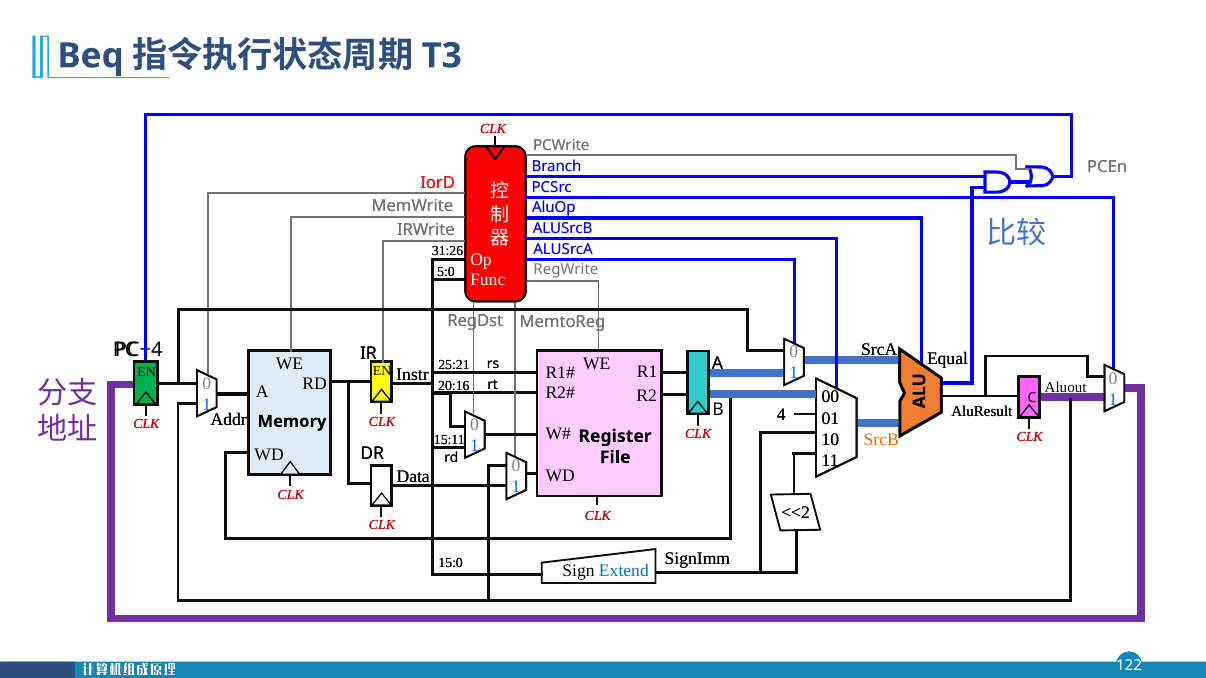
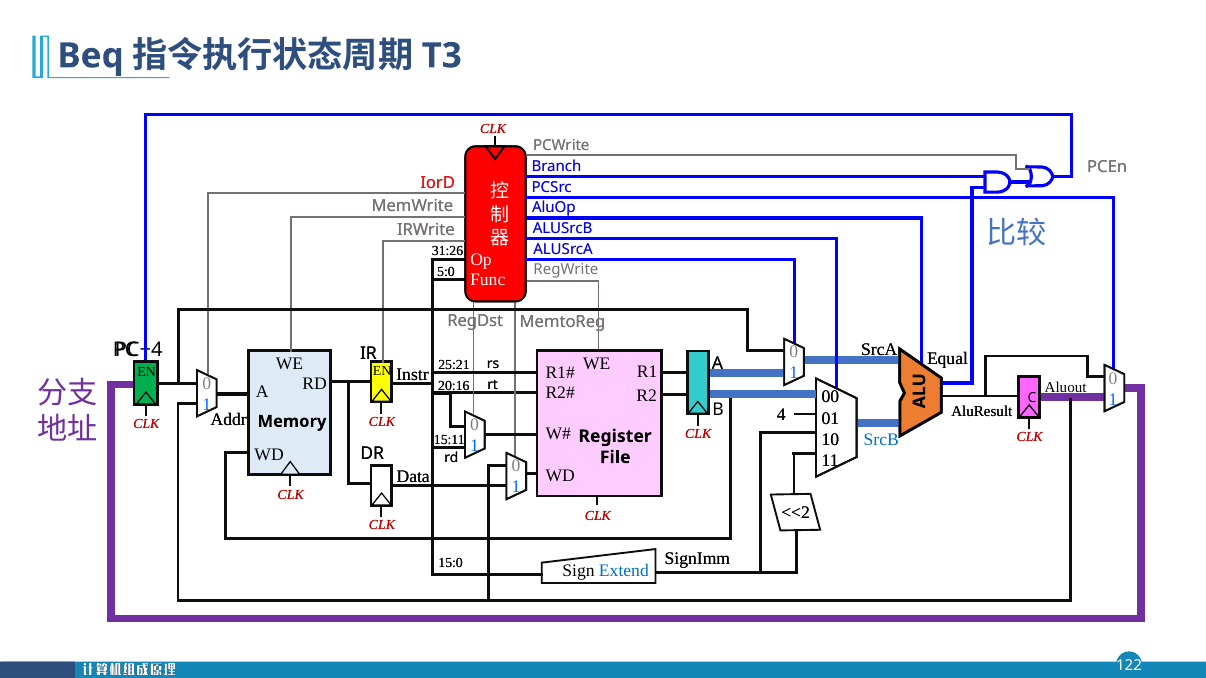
SrcB colour: orange -> blue
